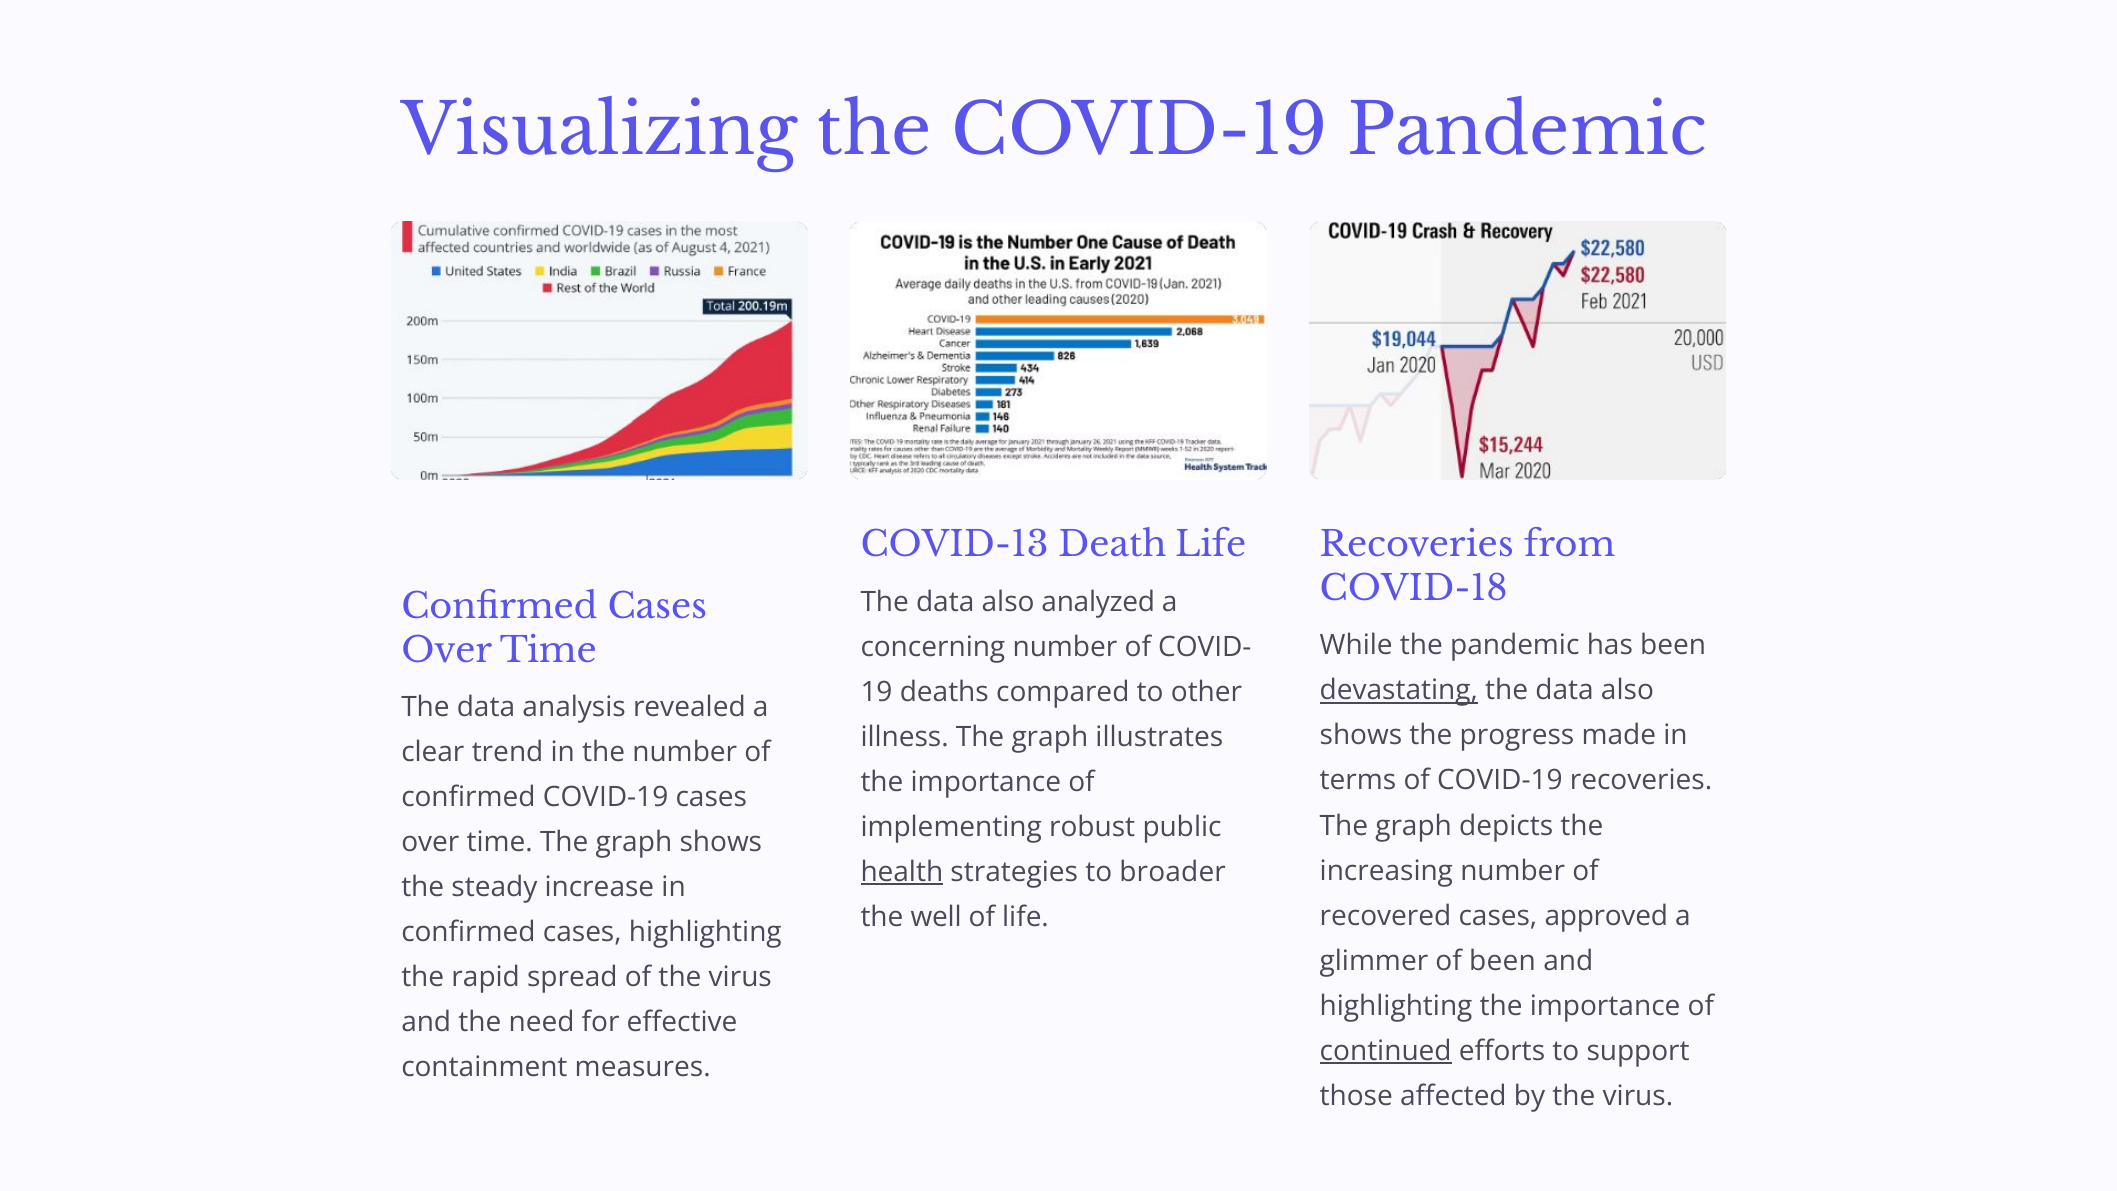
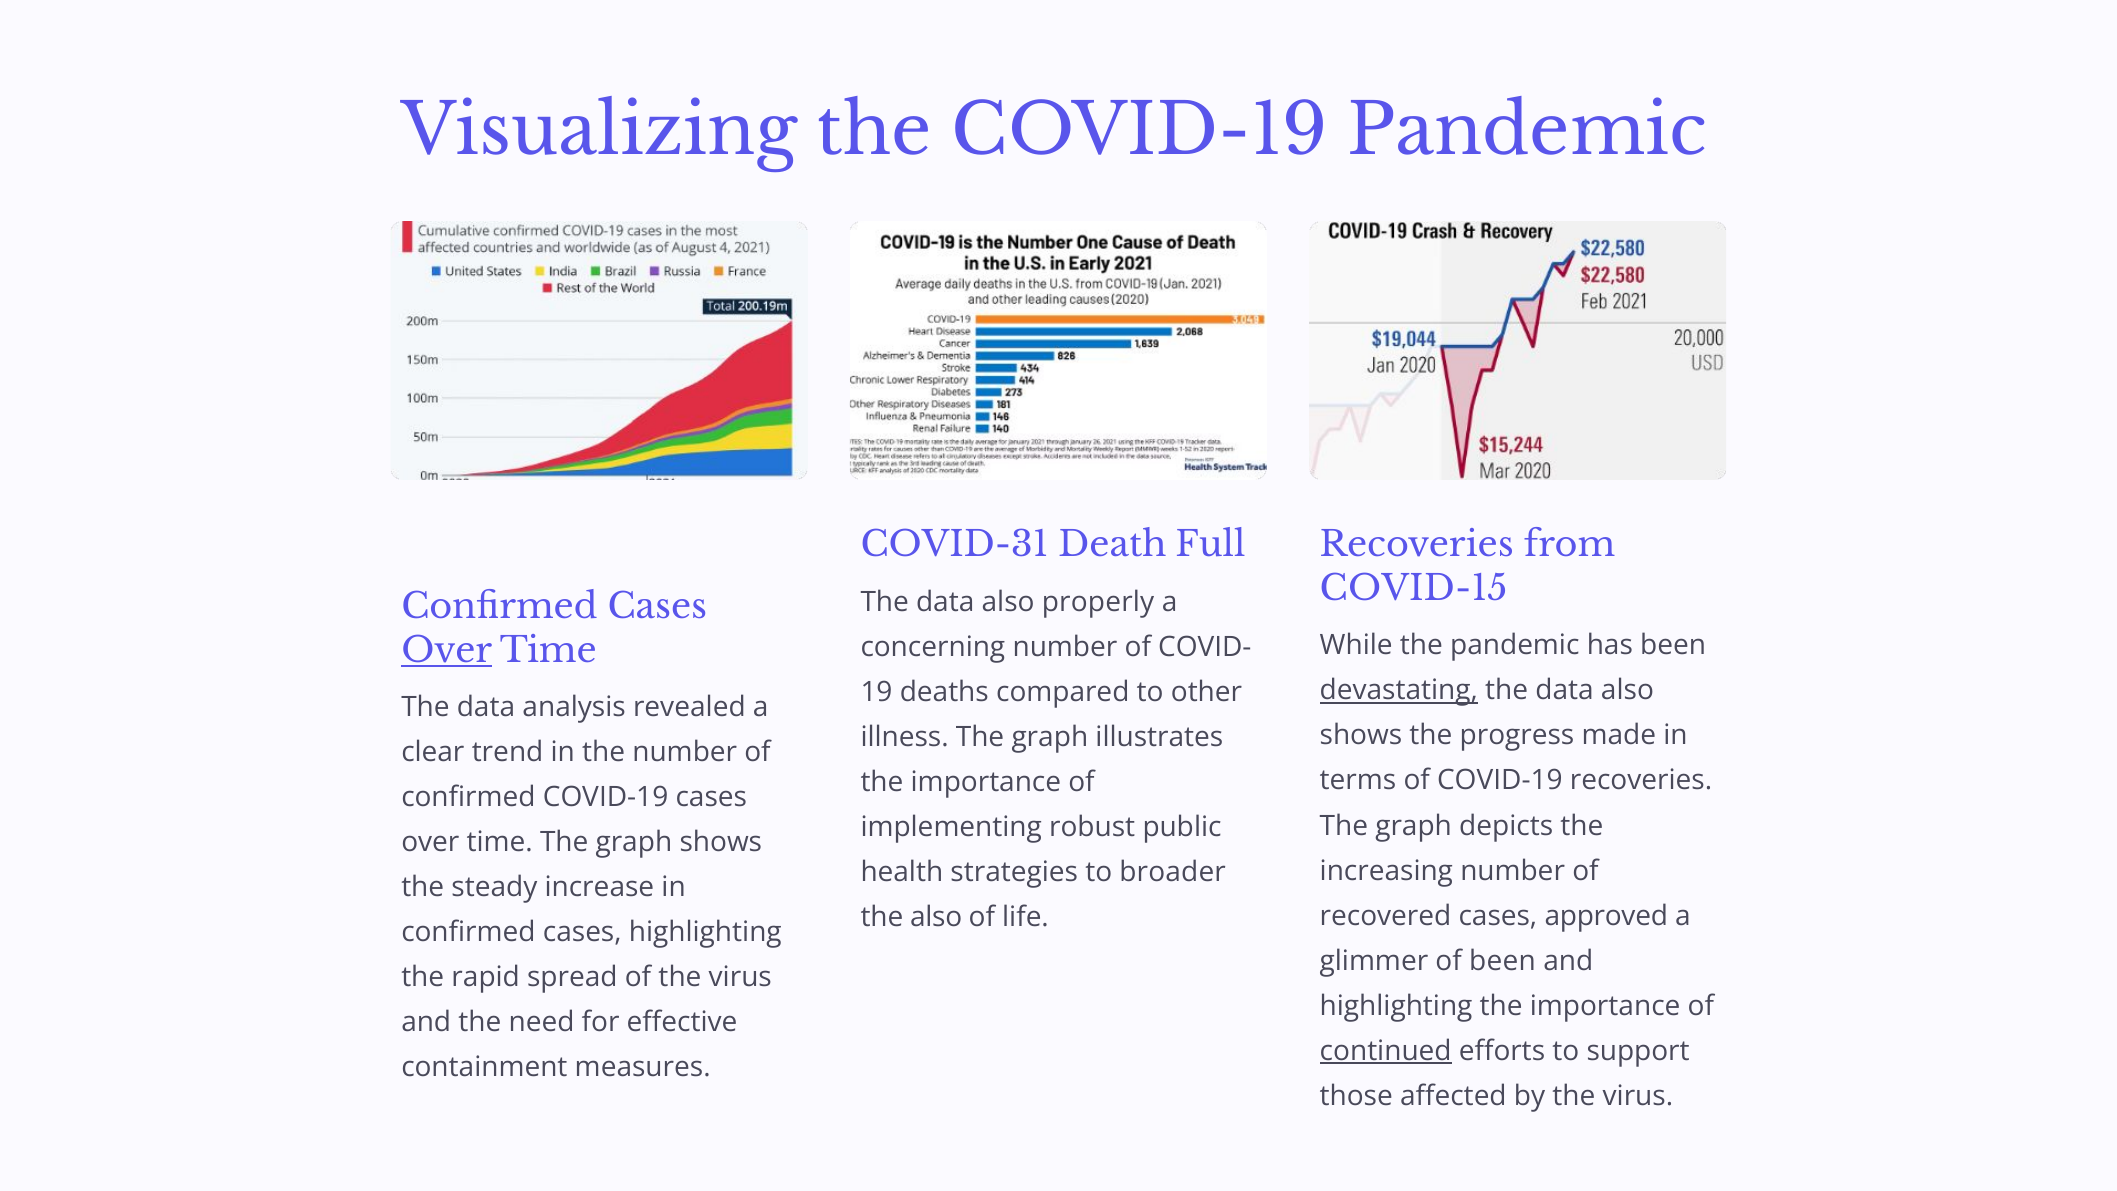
COVID-13: COVID-13 -> COVID-31
Death Life: Life -> Full
COVID-18: COVID-18 -> COVID-15
analyzed: analyzed -> properly
Over at (447, 651) underline: none -> present
health underline: present -> none
the well: well -> also
